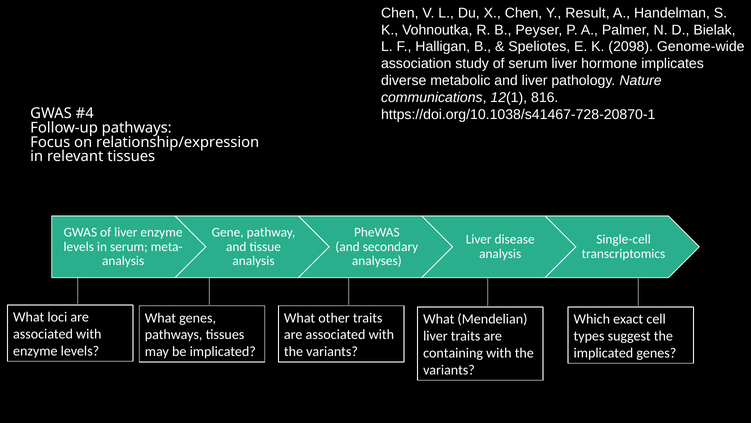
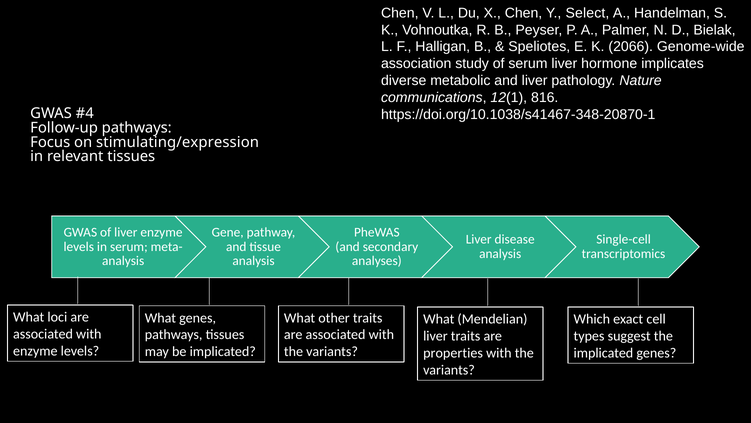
Result: Result -> Select
2098: 2098 -> 2066
https://doi.org/10.1038/s41467-728-20870-1: https://doi.org/10.1038/s41467-728-20870-1 -> https://doi.org/10.1038/s41467-348-20870-1
relationship/expression: relationship/expression -> stimulating/expression
containing: containing -> properties
